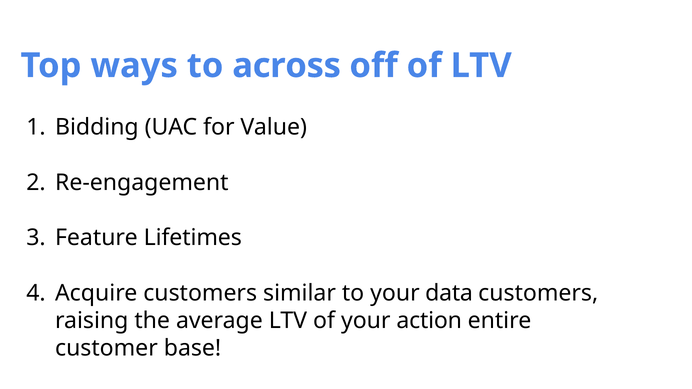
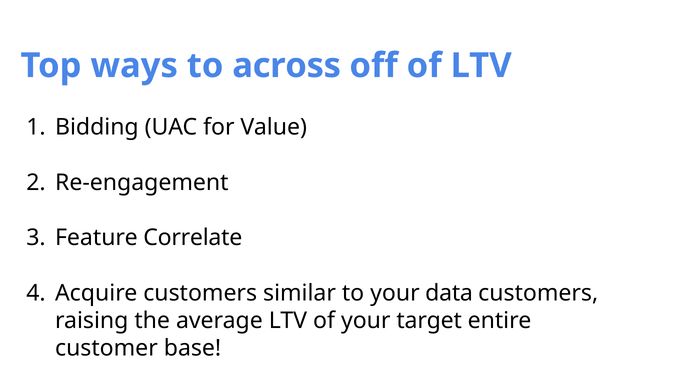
Lifetimes: Lifetimes -> Correlate
action: action -> target
